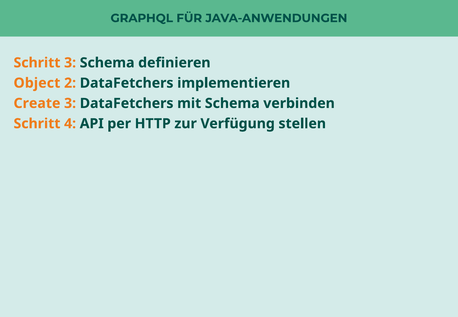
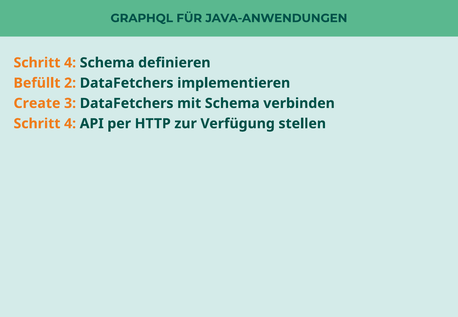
3 at (70, 63): 3 -> 4
Object: Object -> Befüllt
